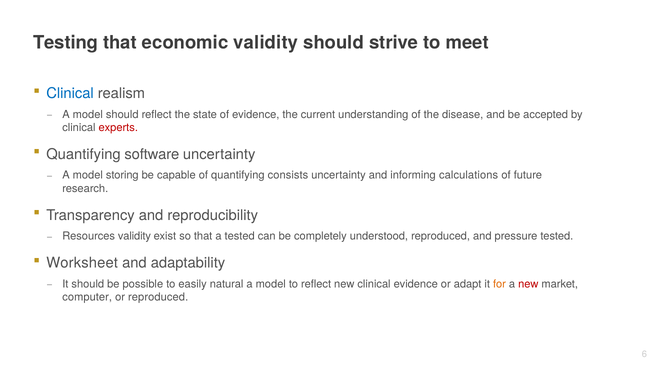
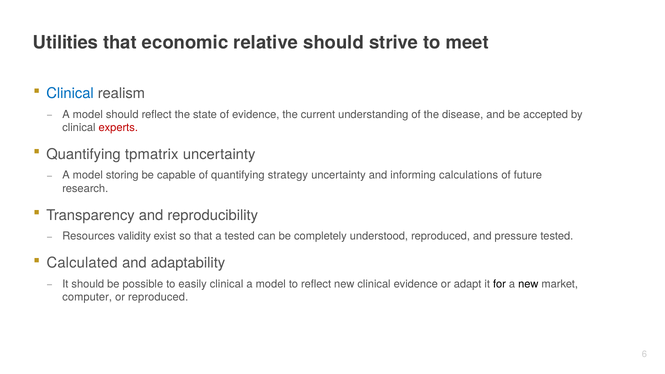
Testing: Testing -> Utilities
economic validity: validity -> relative
software: software -> tpmatrix
consists: consists -> strategy
Worksheet: Worksheet -> Calculated
easily natural: natural -> clinical
for colour: orange -> black
new at (528, 284) colour: red -> black
